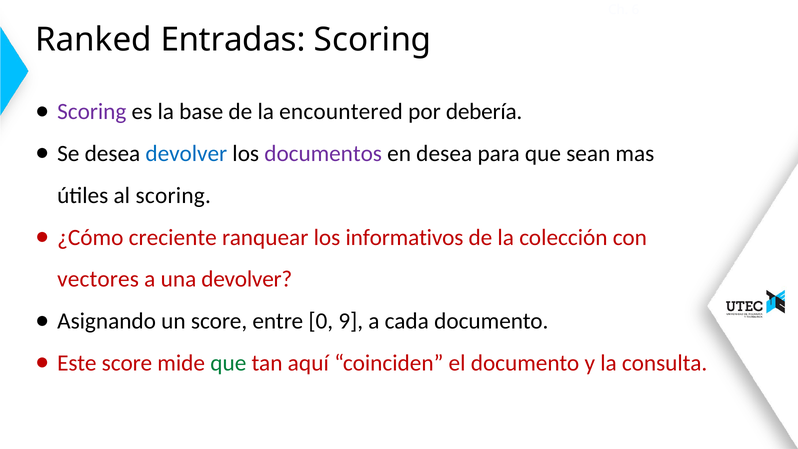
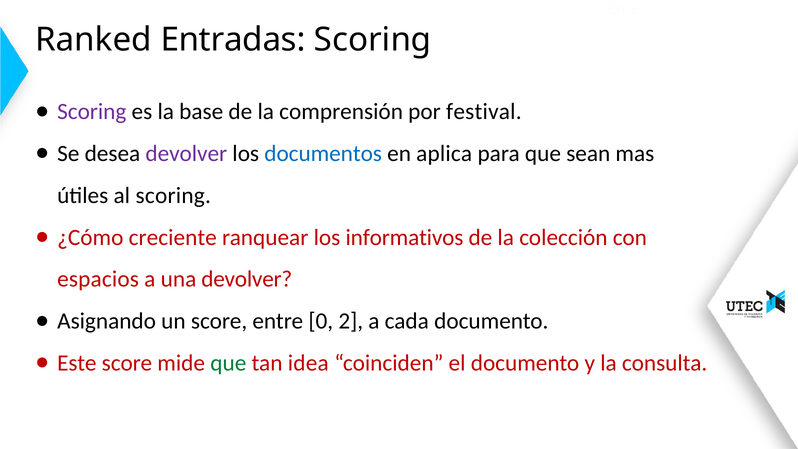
encountered: encountered -> comprensión
debería: debería -> festival
devolver at (186, 154) colour: blue -> purple
documentos colour: purple -> blue
en desea: desea -> aplica
vectores: vectores -> espacios
9: 9 -> 2
aquí: aquí -> idea
